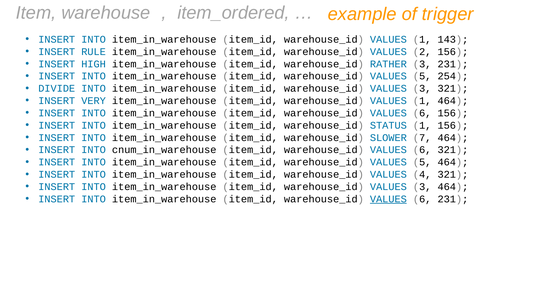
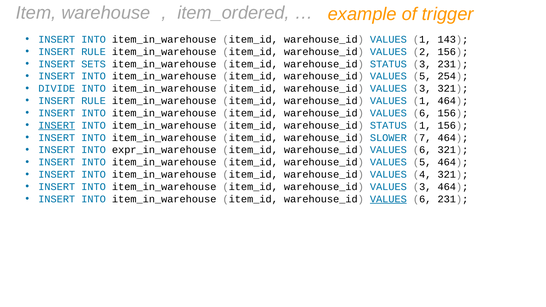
HIGH: HIGH -> SETS
RATHER at (388, 64): RATHER -> STATUS
VERY at (94, 101): VERY -> RULE
INSERT at (57, 125) underline: none -> present
cnum_in_warehouse: cnum_in_warehouse -> expr_in_warehouse
